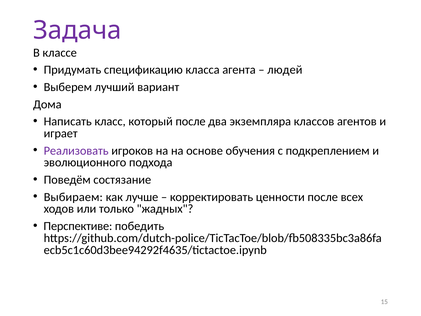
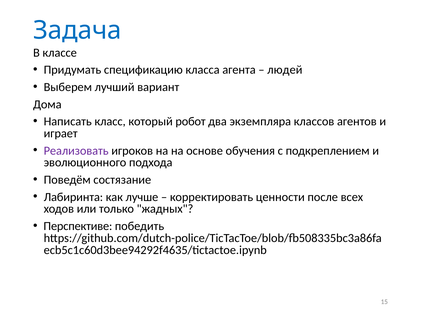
Задача colour: purple -> blue
который после: после -> робот
Выбираем: Выбираем -> Лабиринта
